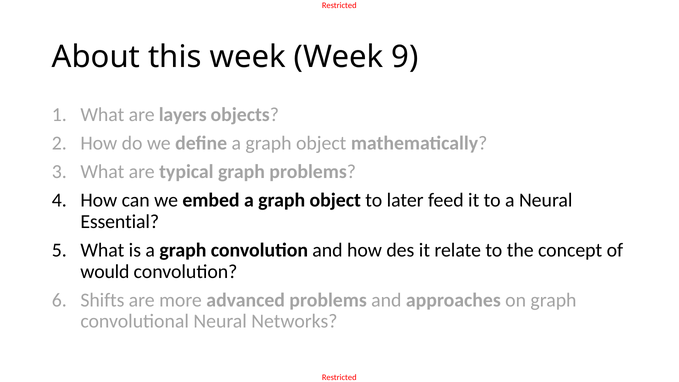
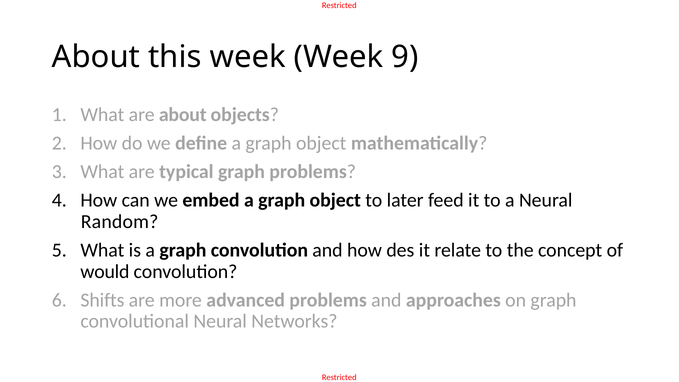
are layers: layers -> about
Essential: Essential -> Random
